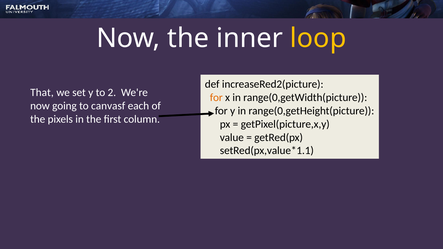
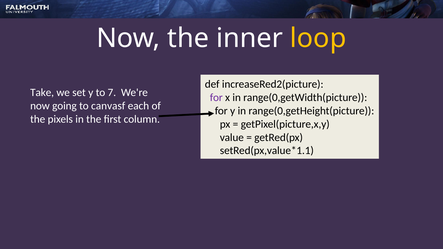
That: That -> Take
2: 2 -> 7
for at (216, 98) colour: orange -> purple
